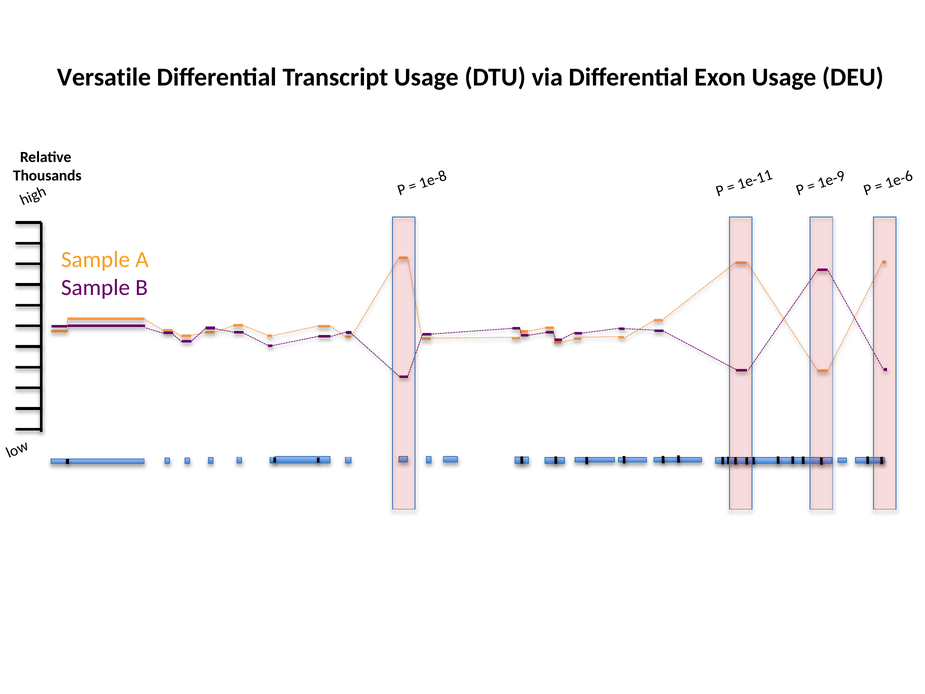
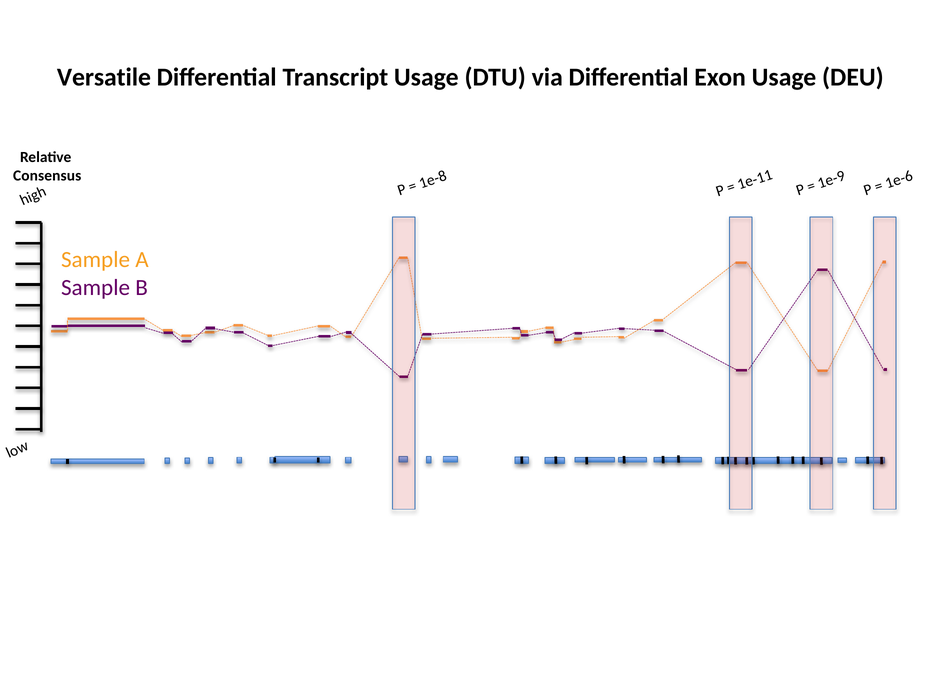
Thousands: Thousands -> Consensus
